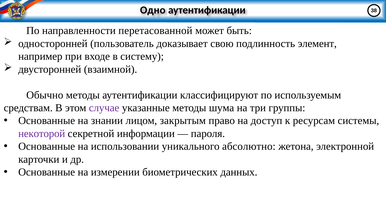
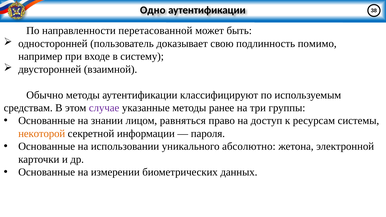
элемент: элемент -> помимо
шума: шума -> ранее
закрытым: закрытым -> равняться
некоторой colour: purple -> orange
